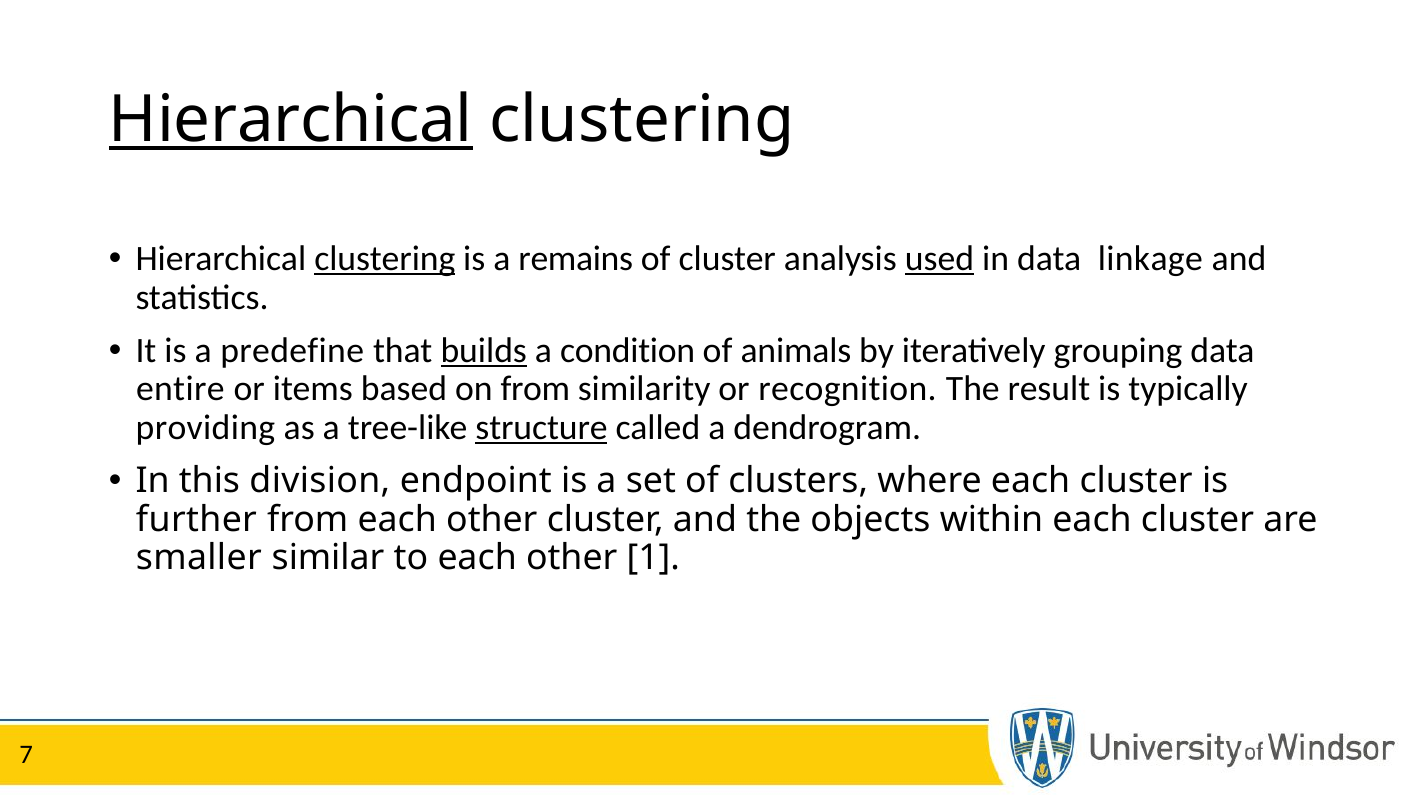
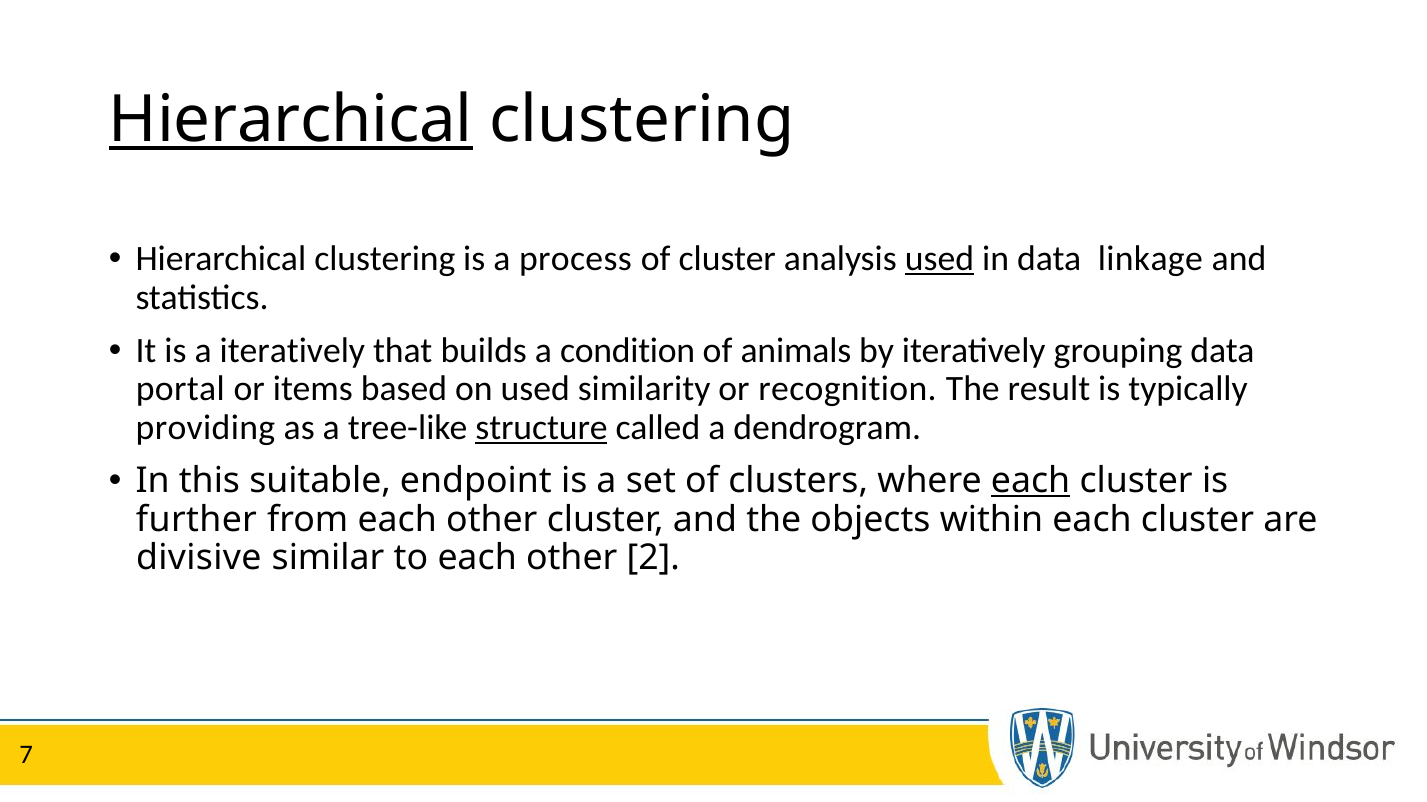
clustering at (385, 259) underline: present -> none
remains: remains -> process
a predefine: predefine -> iteratively
builds underline: present -> none
entire: entire -> portal
on from: from -> used
division: division -> suitable
each at (1031, 481) underline: none -> present
smaller: smaller -> divisive
1: 1 -> 2
